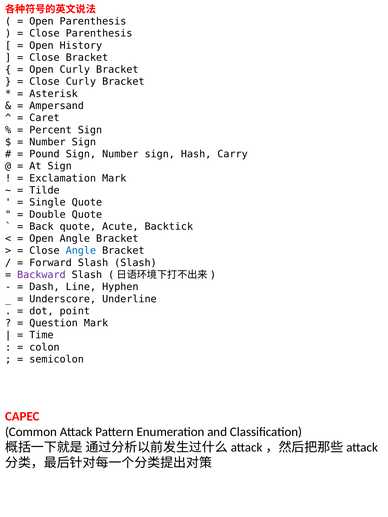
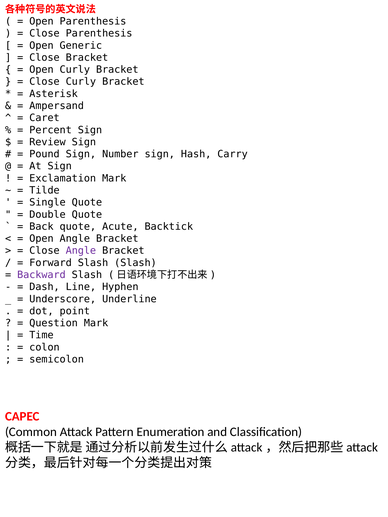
History: History -> Generic
Number at (47, 142): Number -> Review
Angle at (81, 251) colour: blue -> purple
